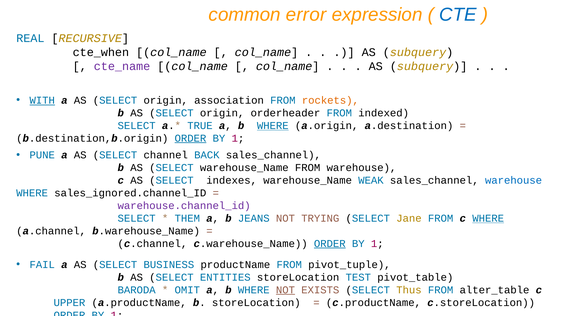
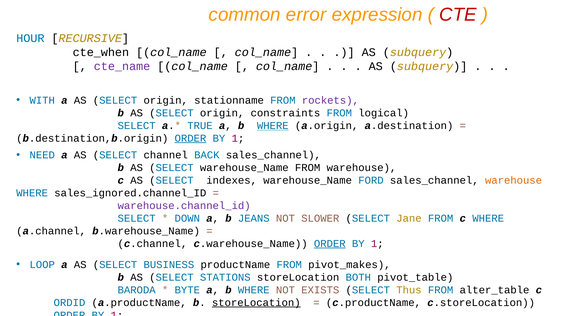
CTE colour: blue -> red
REAL: REAL -> HOUR
WITH underline: present -> none
association: association -> stationname
rockets colour: orange -> purple
orderheader: orderheader -> constraints
indexed: indexed -> logical
PUNE: PUNE -> NEED
WEAK: WEAK -> FORD
warehouse at (514, 181) colour: blue -> orange
THEM: THEM -> DOWN
TRYING: TRYING -> SLOWER
WHERE at (488, 219) underline: present -> none
FAIL: FAIL -> LOOP
pivot_tuple: pivot_tuple -> pivot_makes
ENTITIES: ENTITIES -> STATIONS
TEST: TEST -> BOTH
OMIT: OMIT -> BYTE
NOT at (285, 291) underline: present -> none
UPPER: UPPER -> ORDID
storeLocation at (256, 303) underline: none -> present
